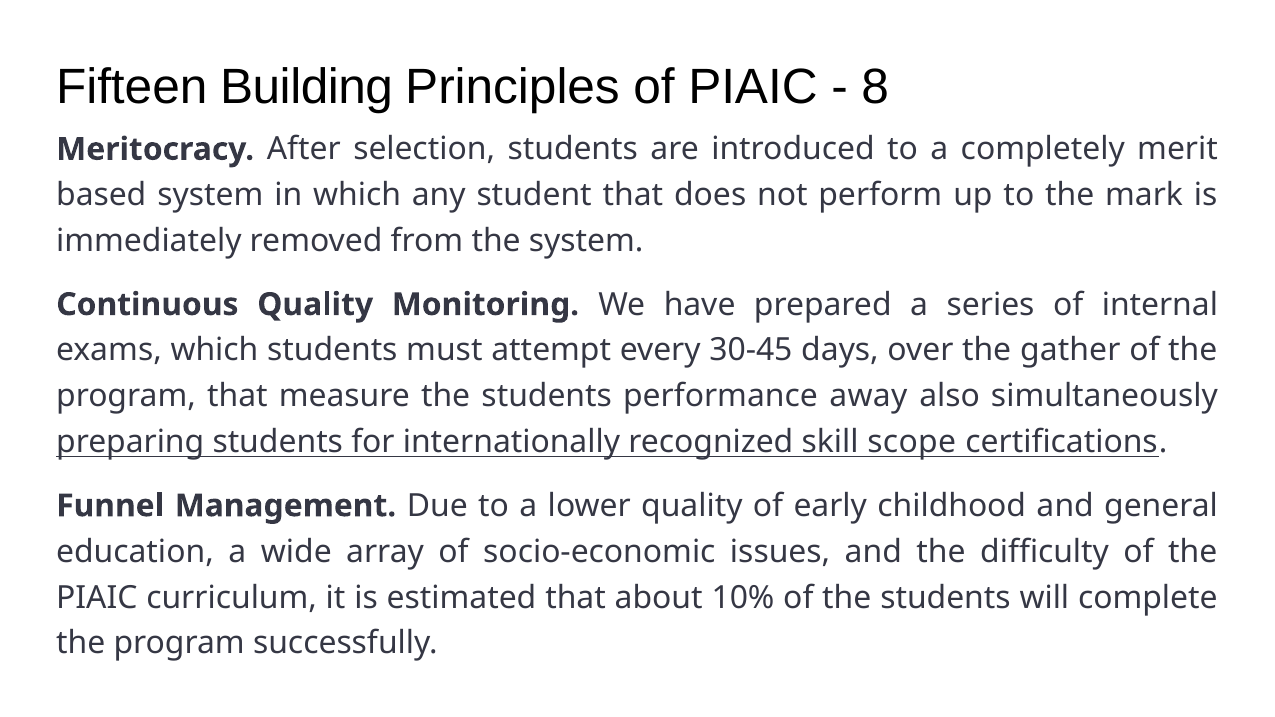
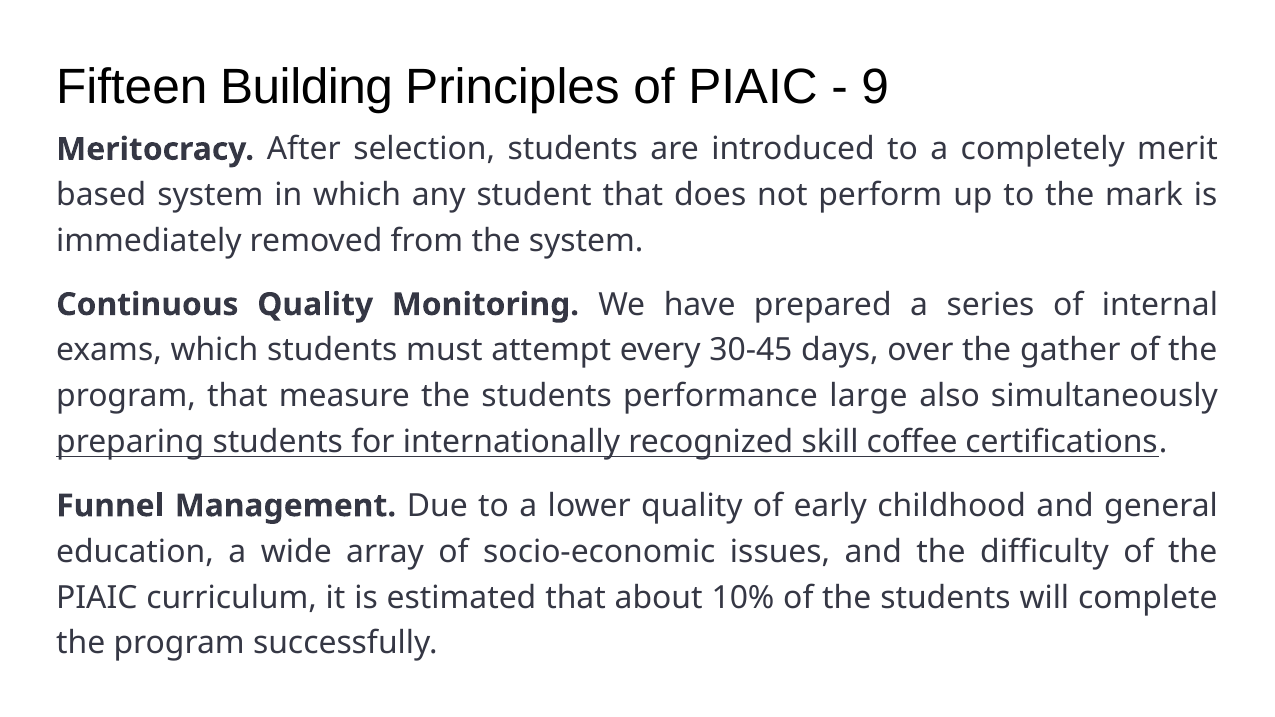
8: 8 -> 9
away: away -> large
scope: scope -> coffee
